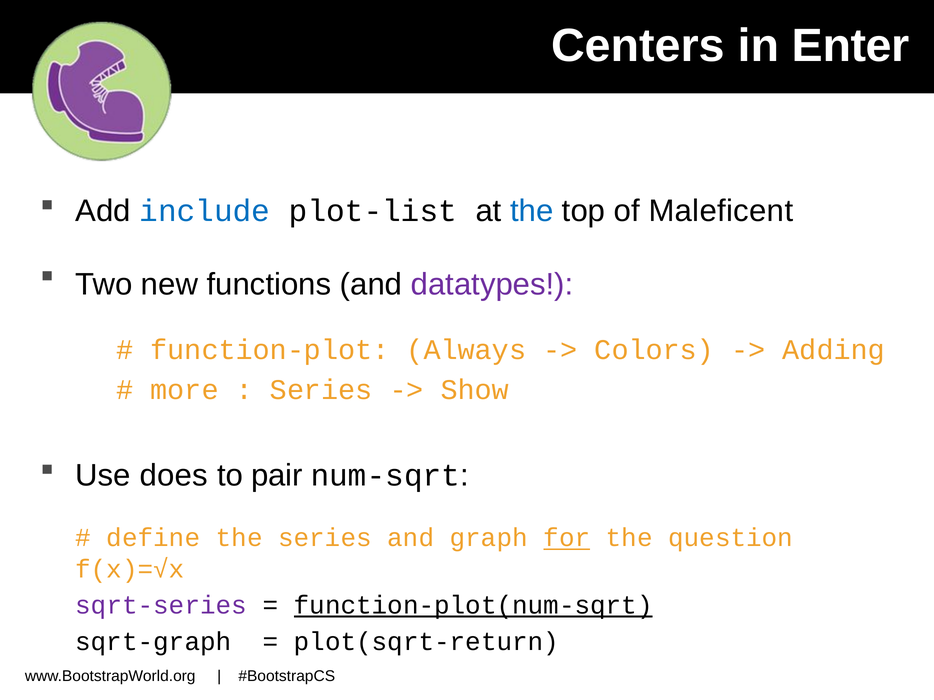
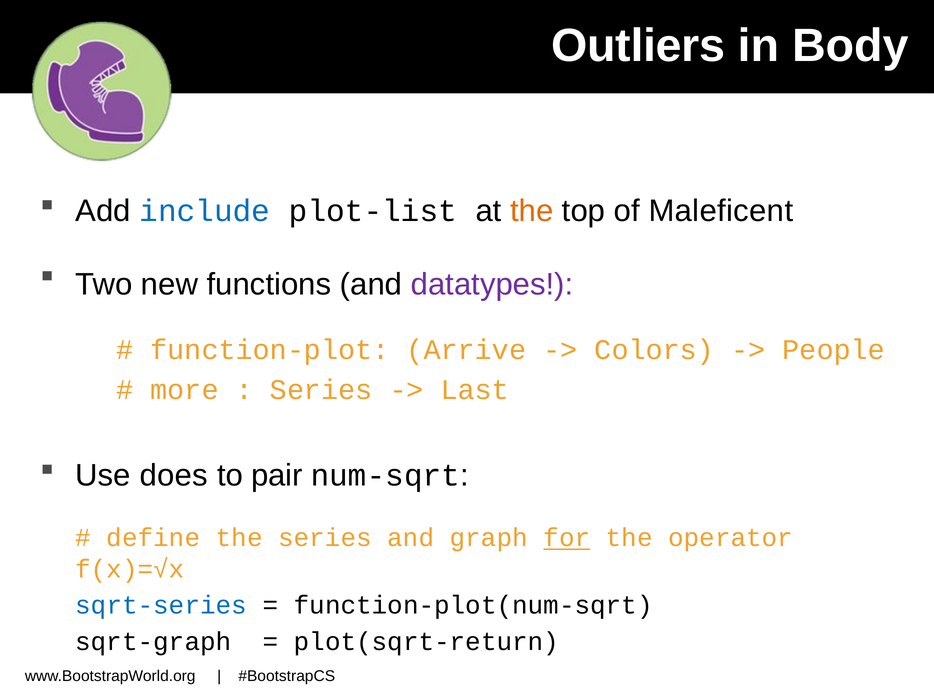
Centers: Centers -> Outliers
Enter: Enter -> Body
the at (532, 211) colour: blue -> orange
Always: Always -> Arrive
Adding: Adding -> People
Show: Show -> Last
question: question -> operator
sqrt-series colour: purple -> blue
function-plot(num-sqrt underline: present -> none
